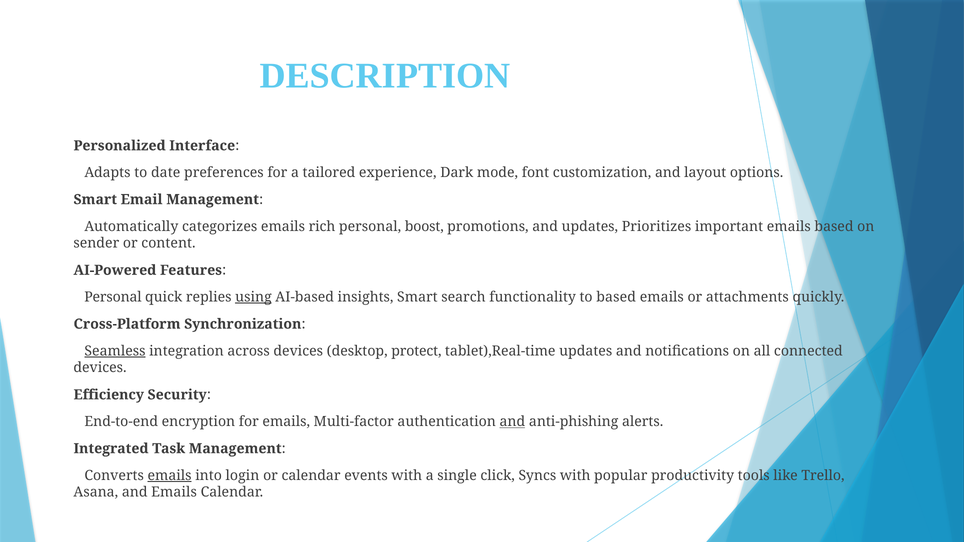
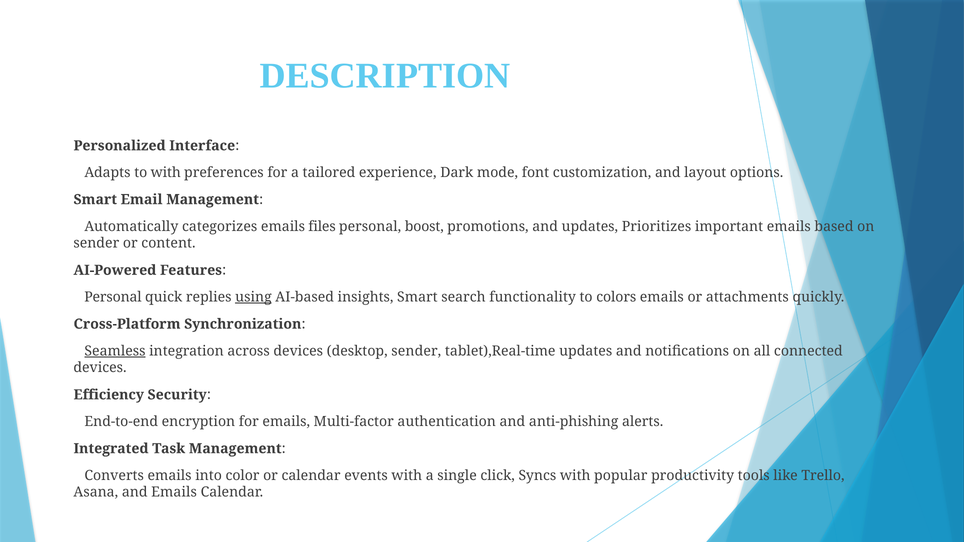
to date: date -> with
rich: rich -> files
to based: based -> colors
desktop protect: protect -> sender
and at (512, 422) underline: present -> none
emails at (170, 476) underline: present -> none
login: login -> color
